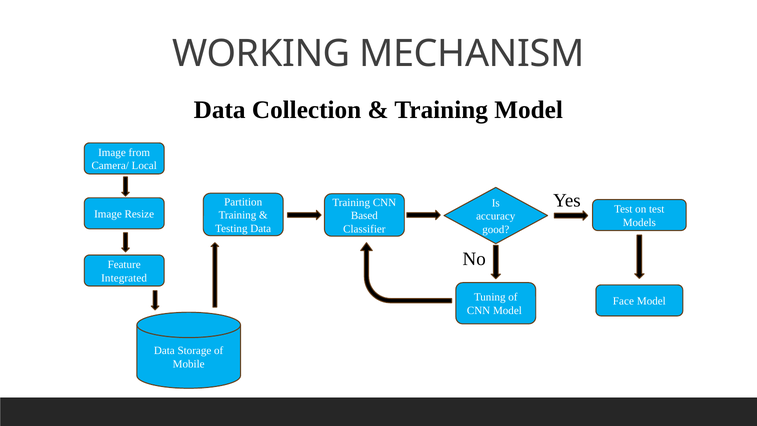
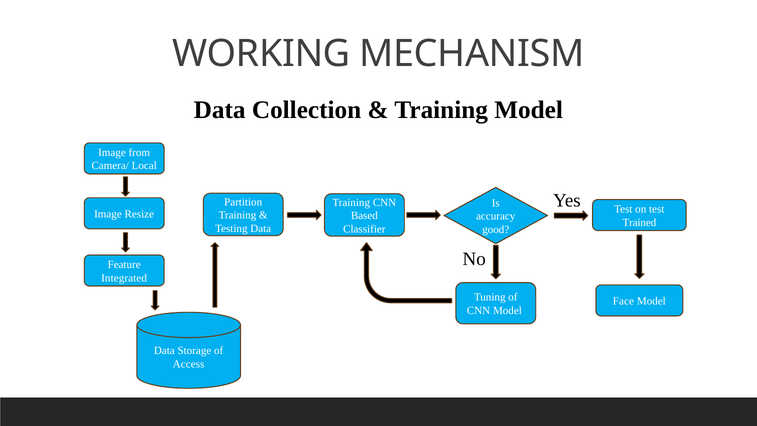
Models: Models -> Trained
Mobile: Mobile -> Access
